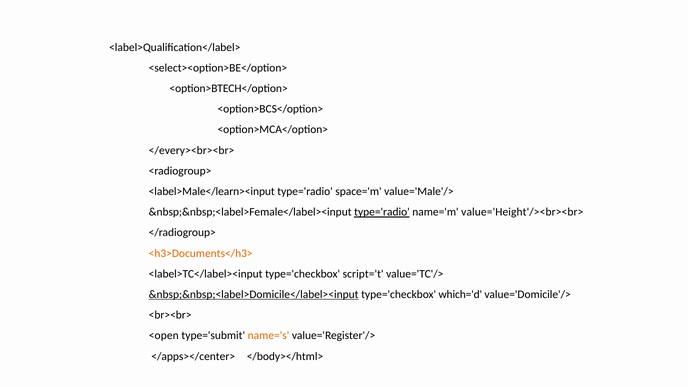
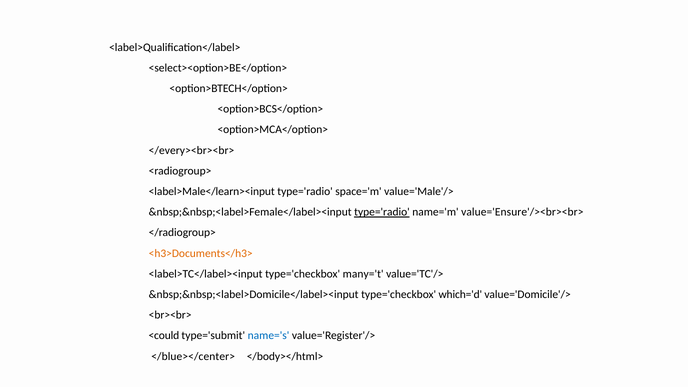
value='Height'/><br><br>: value='Height'/><br><br> -> value='Ensure'/><br><br>
script='t: script='t -> many='t
&nbsp;&nbsp;<label>Domicile</label><input underline: present -> none
<open: <open -> <could
name='s colour: orange -> blue
</apps></center>: </apps></center> -> </blue></center>
